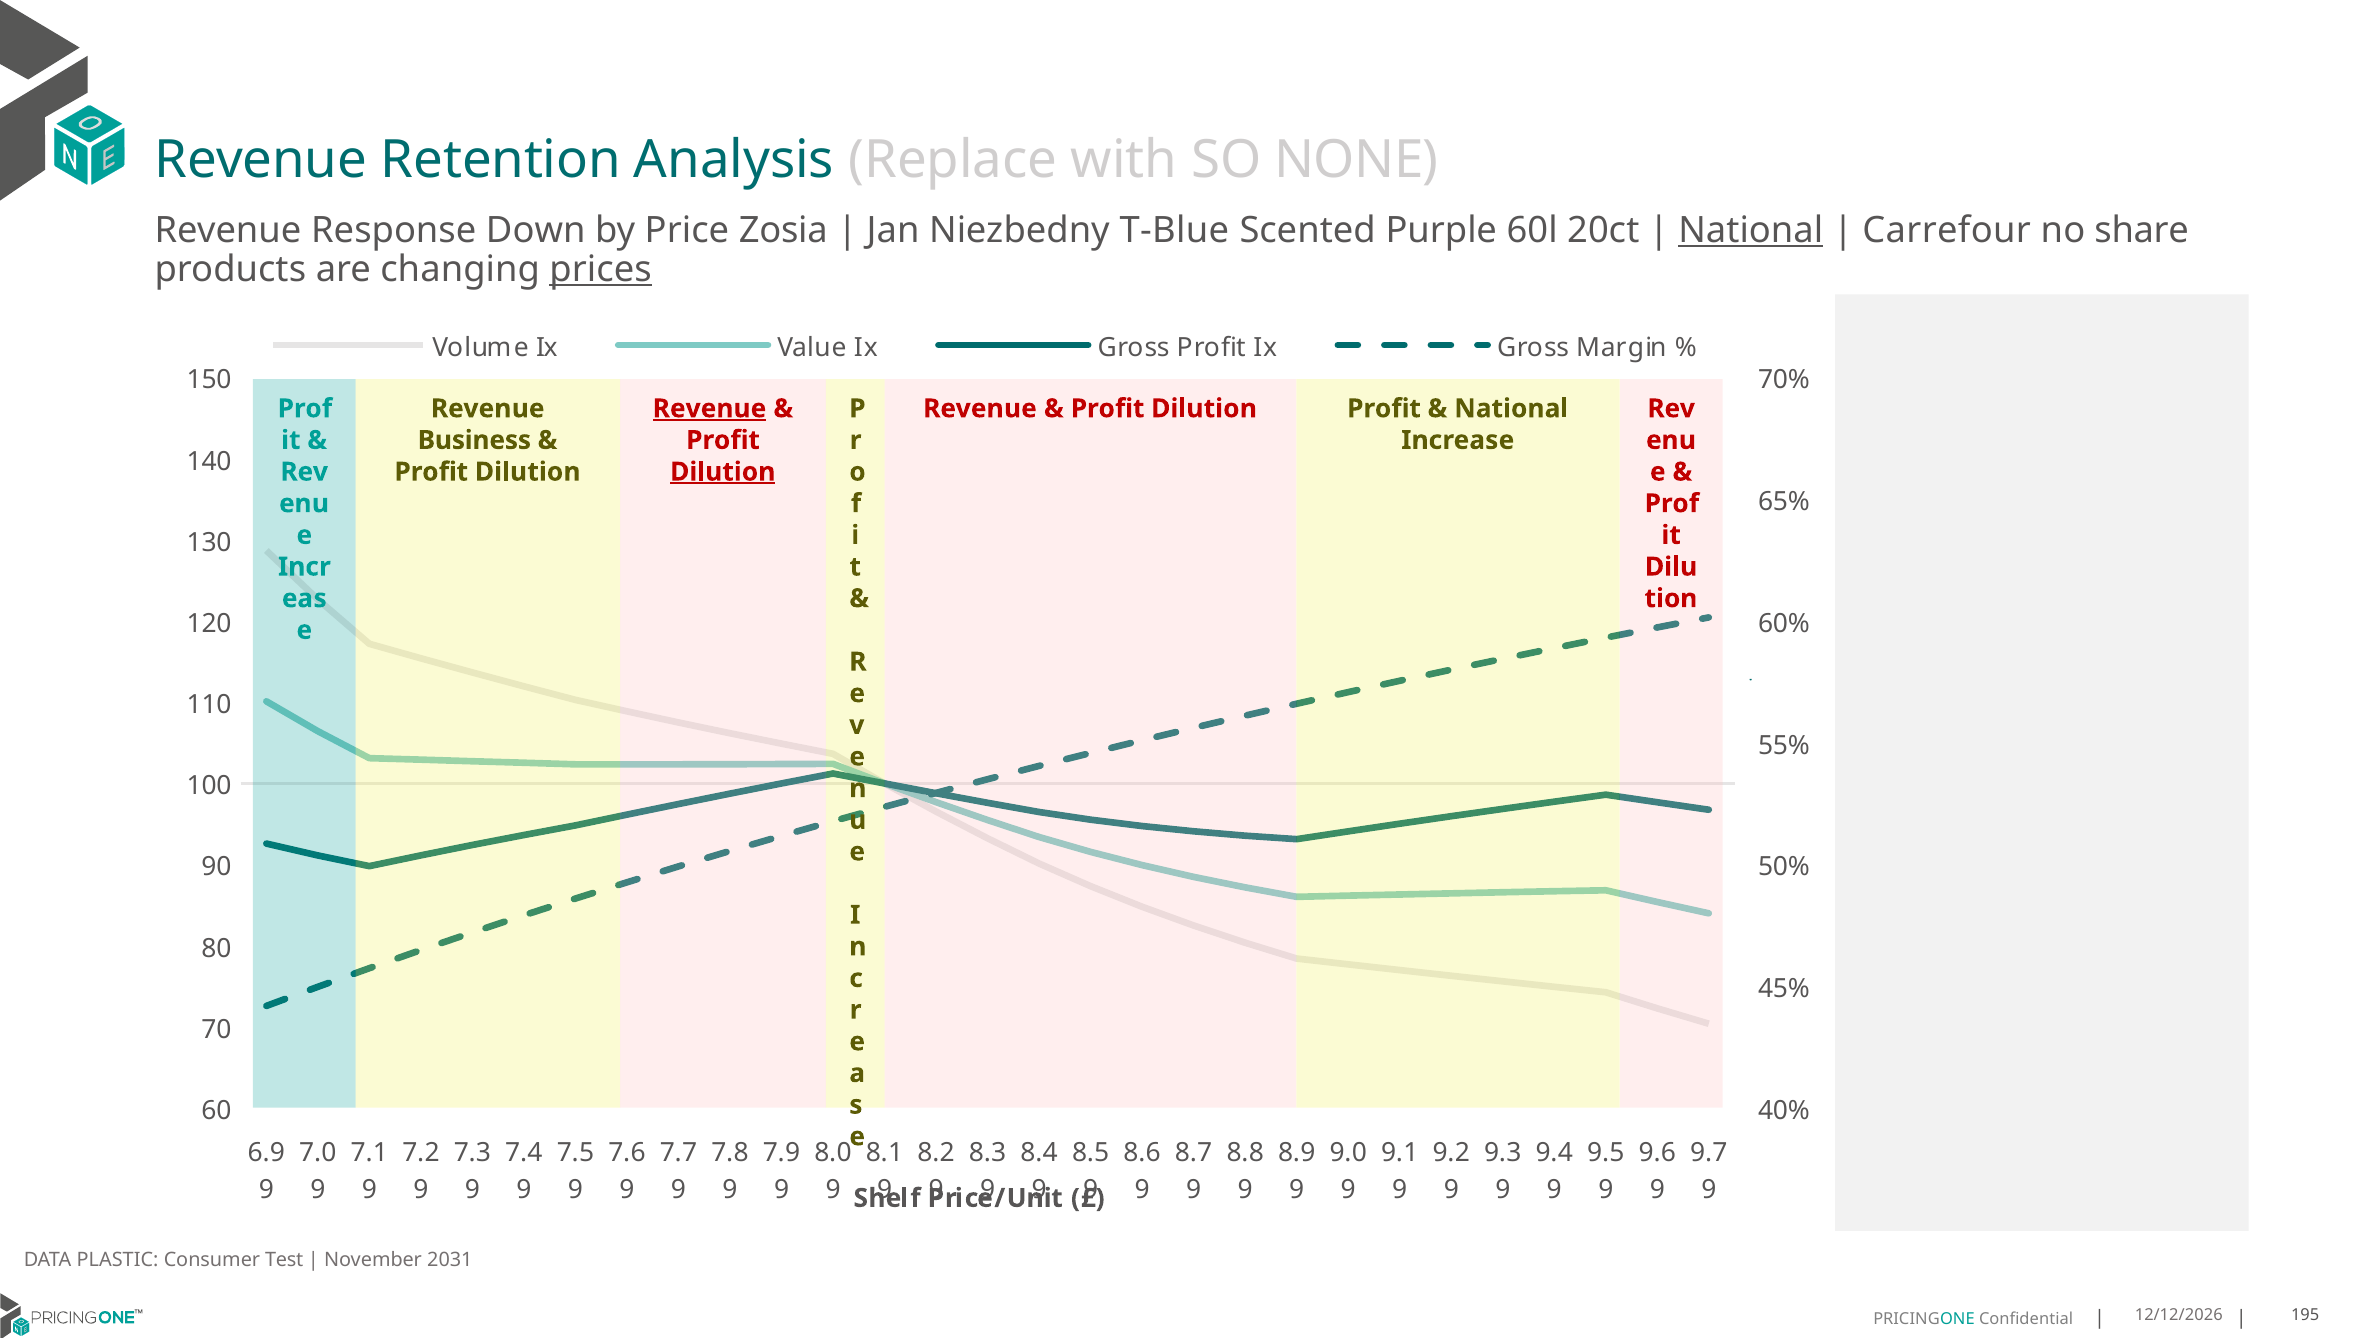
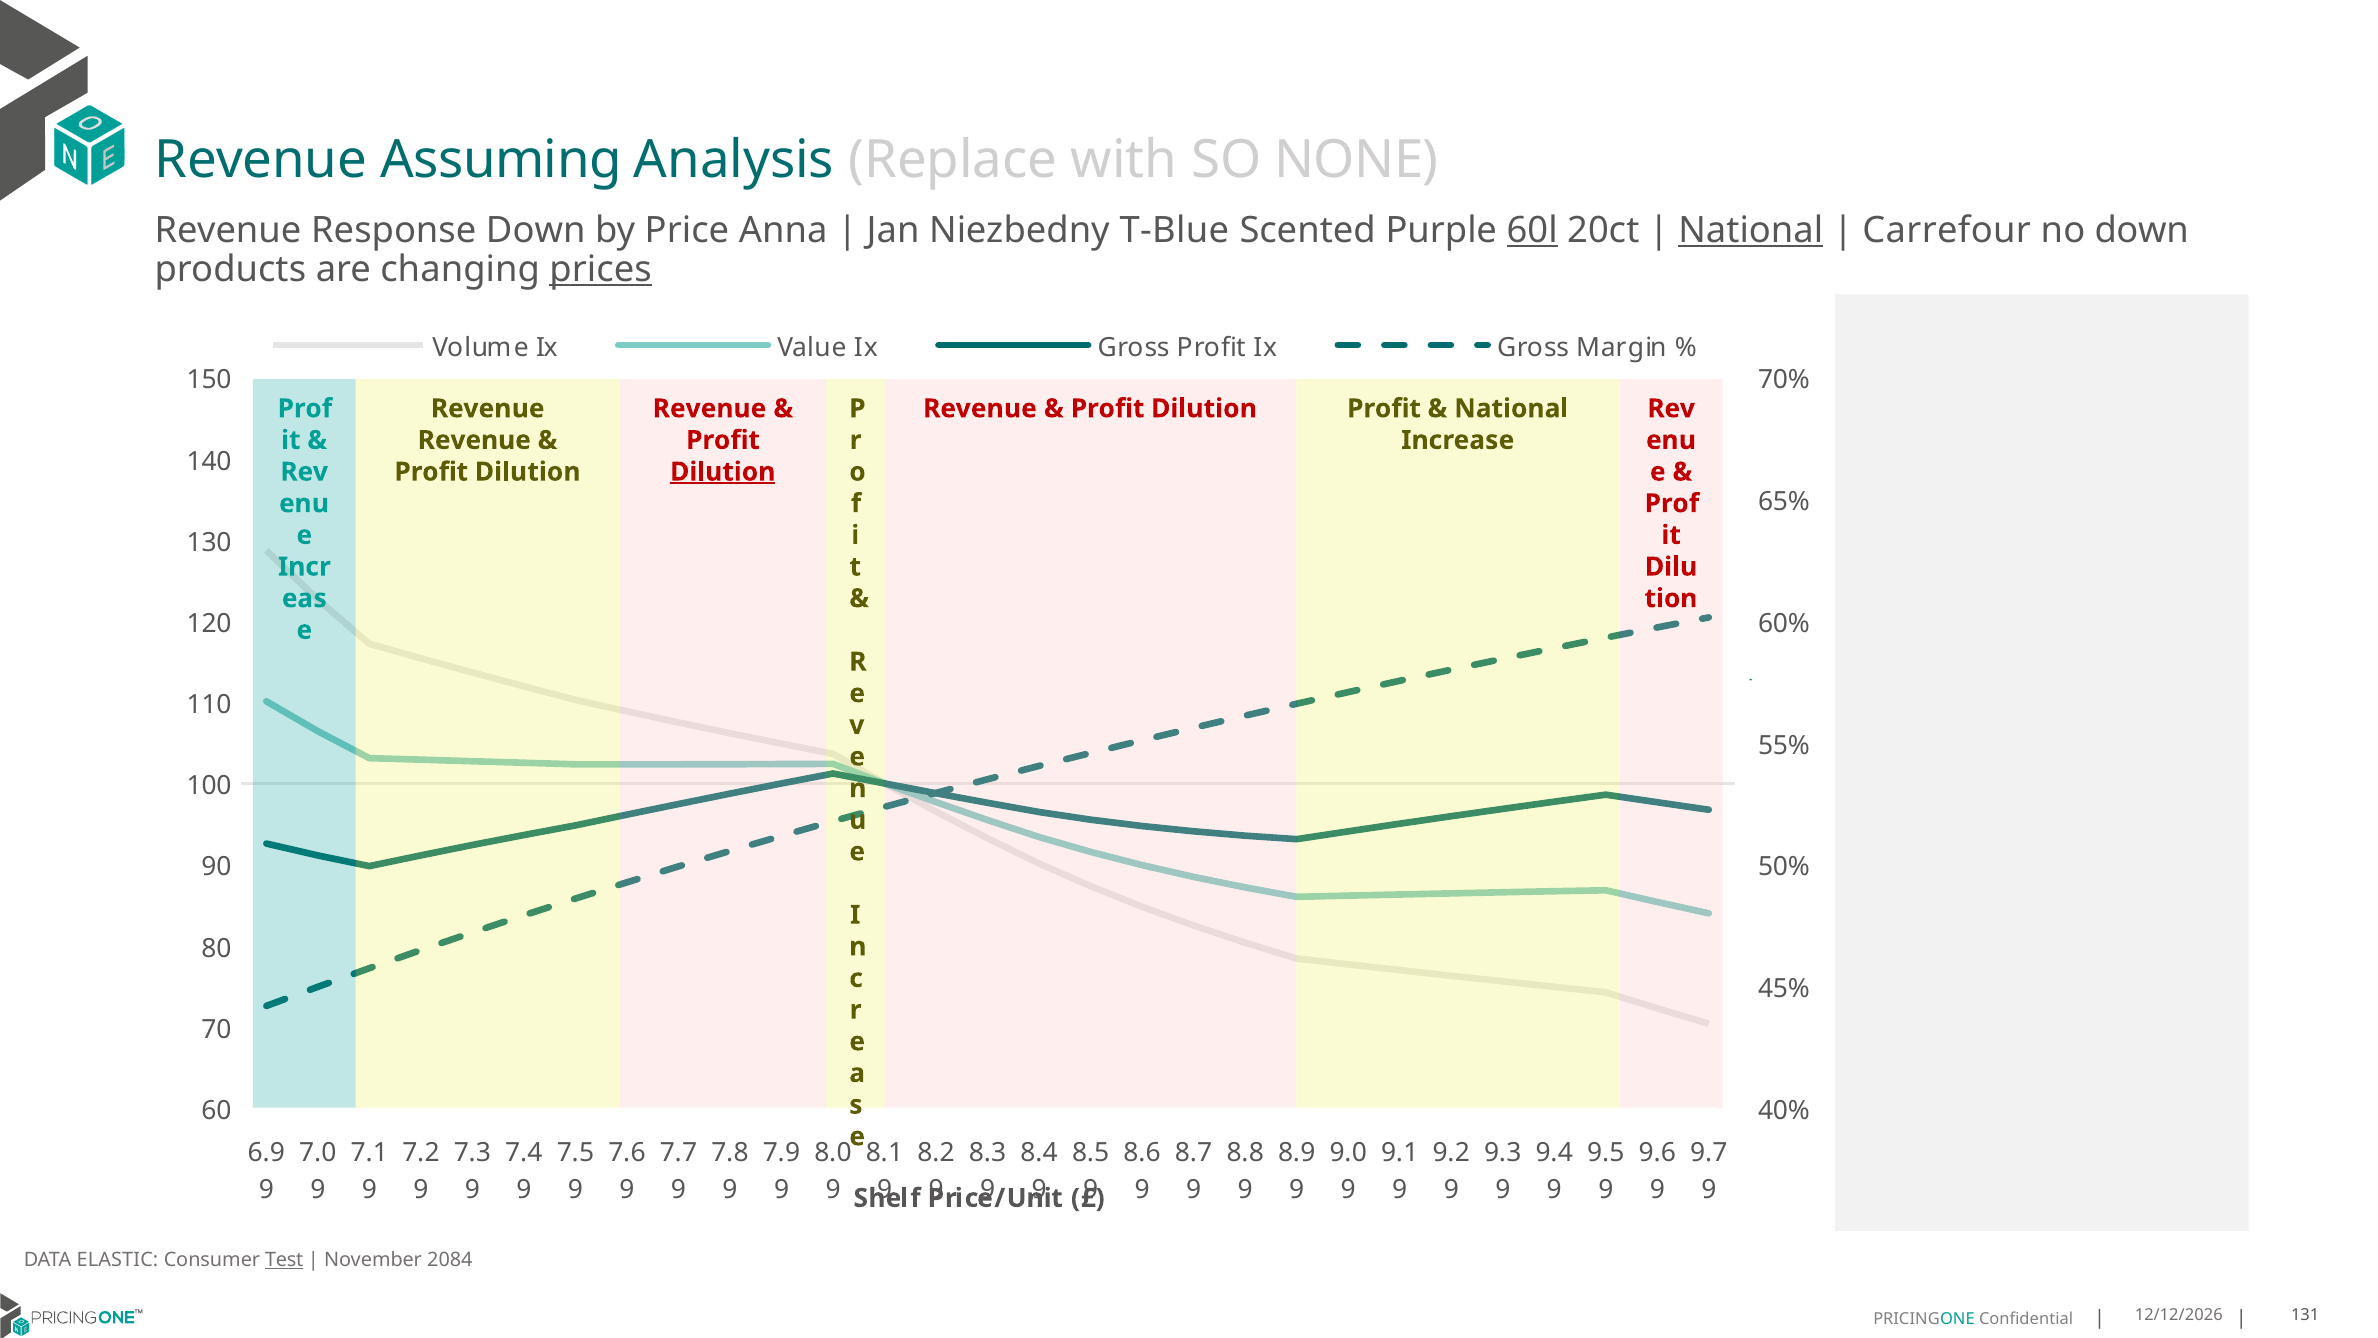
Retention: Retention -> Assuming
Zosia: Zosia -> Anna
60l underline: none -> present
no share: share -> down
Revenue at (709, 408) underline: present -> none
Business at (474, 440): Business -> Revenue
PLASTIC: PLASTIC -> ELASTIC
Test underline: none -> present
2031: 2031 -> 2084
195: 195 -> 131
